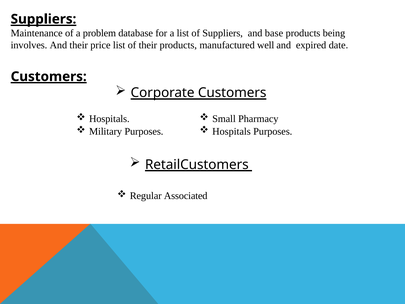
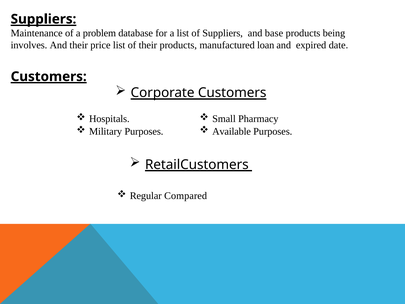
well: well -> loan
Hospitals at (232, 131): Hospitals -> Available
Associated: Associated -> Compared
